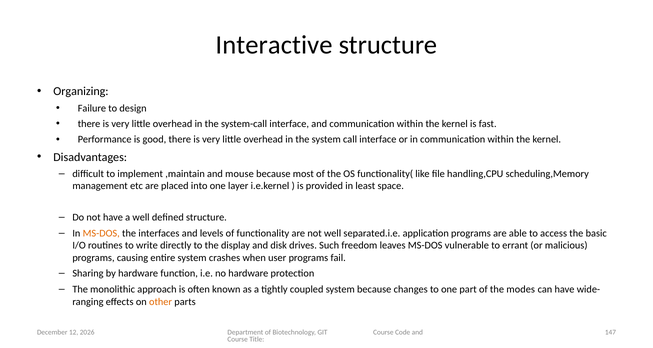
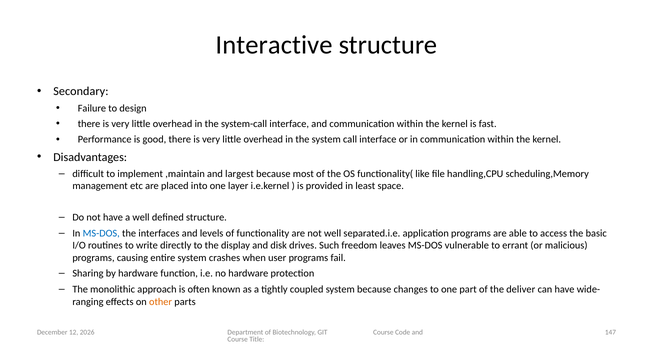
Organizing: Organizing -> Secondary
mouse: mouse -> largest
MS-DOS at (101, 233) colour: orange -> blue
modes: modes -> deliver
